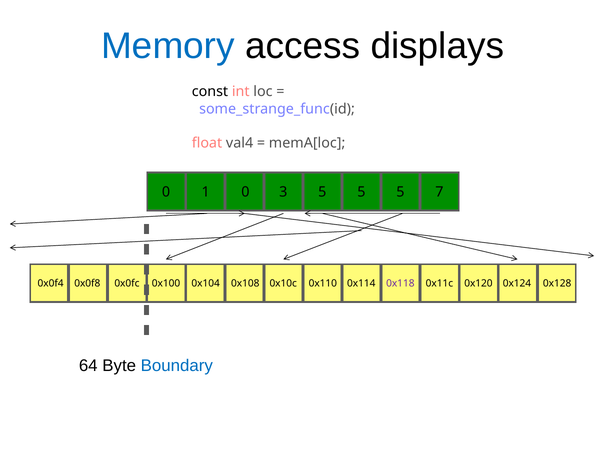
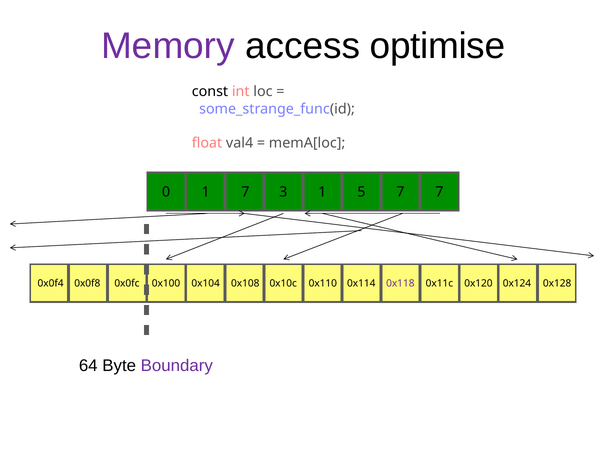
Memory colour: blue -> purple
displays: displays -> optimise
1 0: 0 -> 7
3 5: 5 -> 1
5 at (400, 192): 5 -> 7
Boundary colour: blue -> purple
